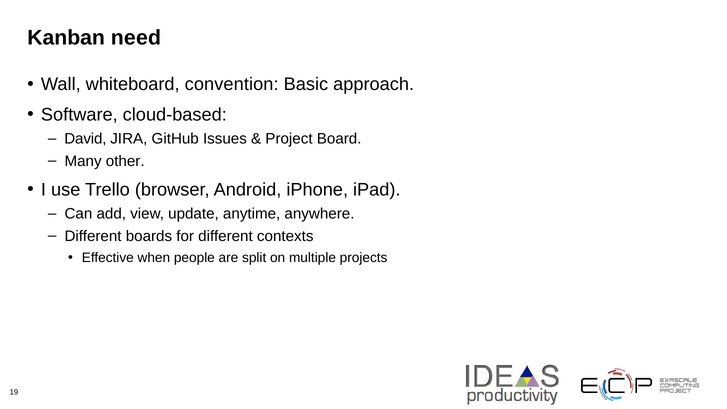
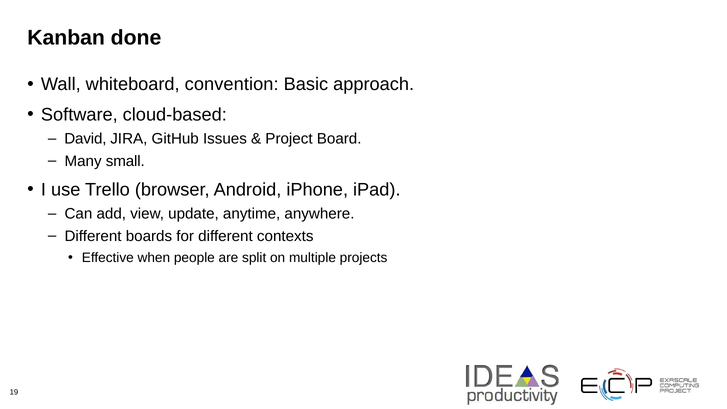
need: need -> done
other: other -> small
